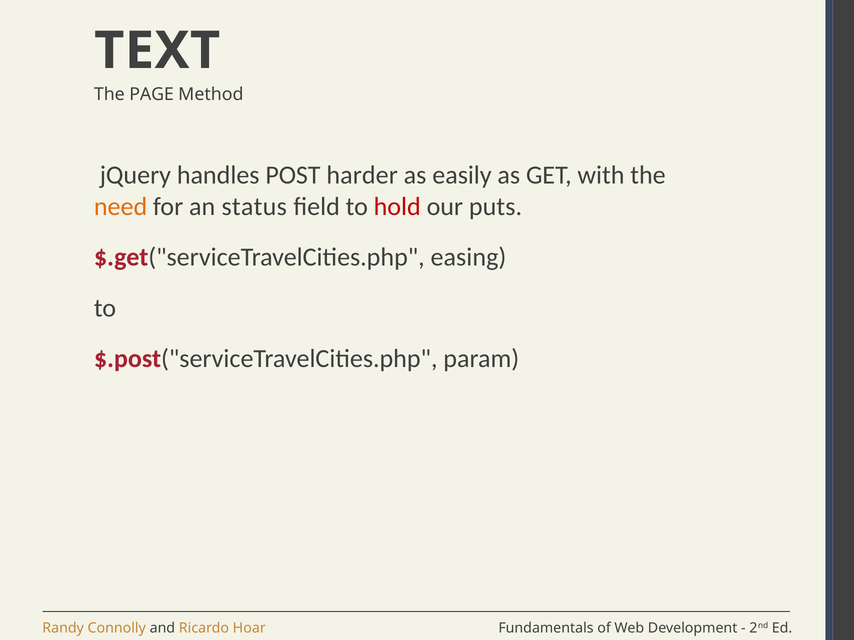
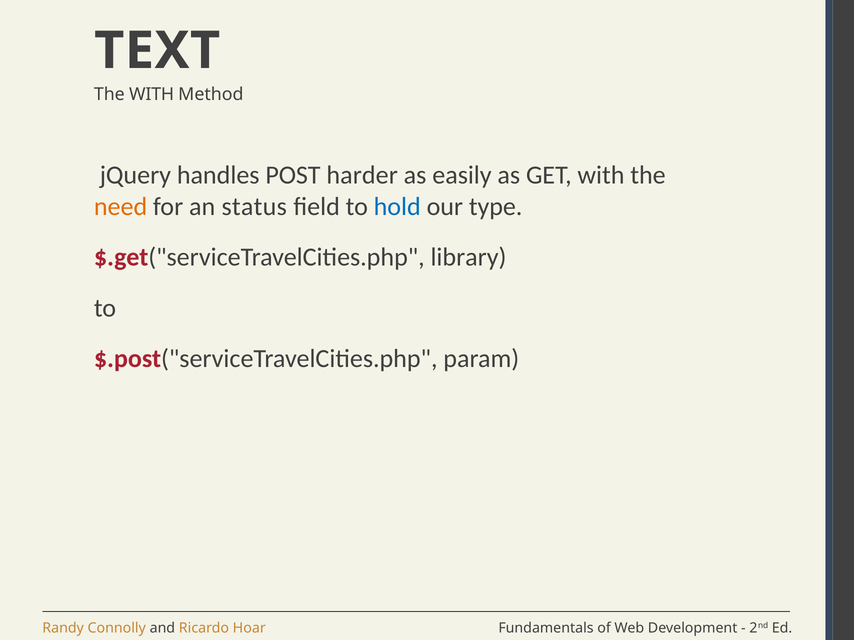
The PAGE: PAGE -> WITH
hold colour: red -> blue
puts: puts -> type
easing: easing -> library
